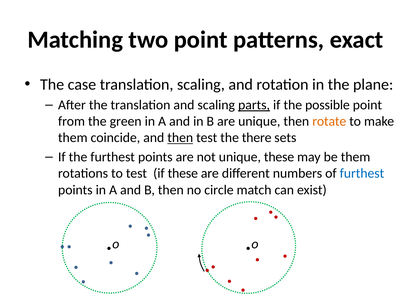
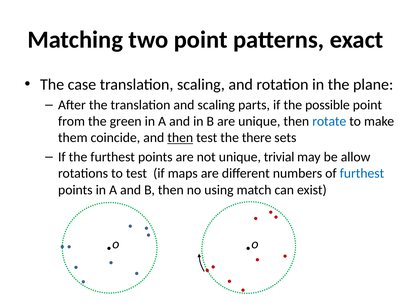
parts underline: present -> none
rotate colour: orange -> blue
unique these: these -> trivial
be them: them -> allow
if these: these -> maps
circle: circle -> using
